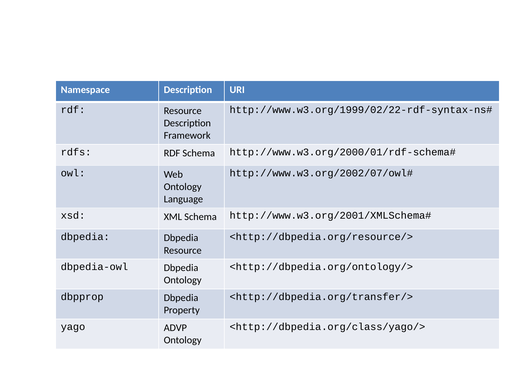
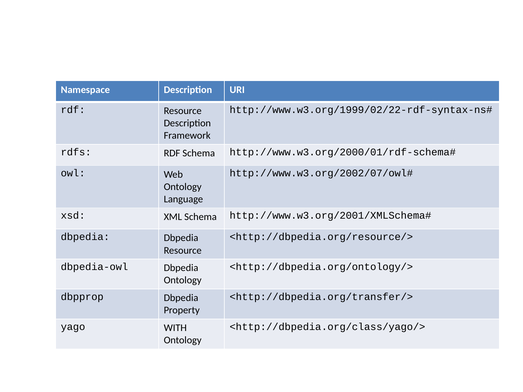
ADVP: ADVP -> WITH
